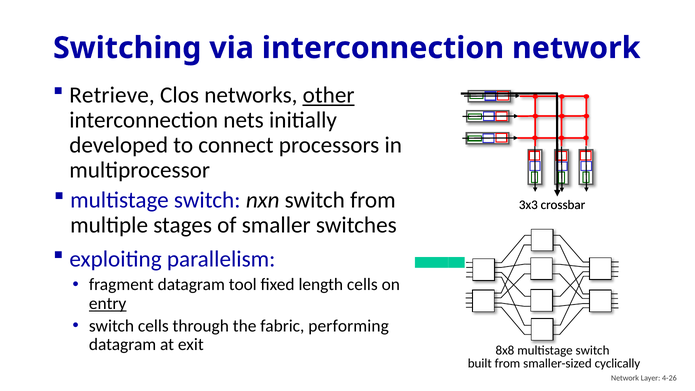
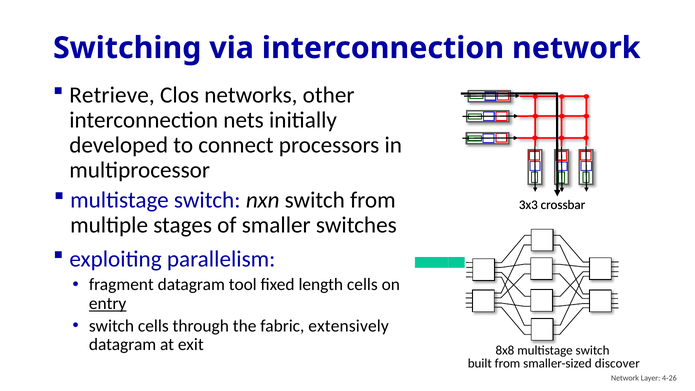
other underline: present -> none
performing: performing -> extensively
cyclically: cyclically -> discover
